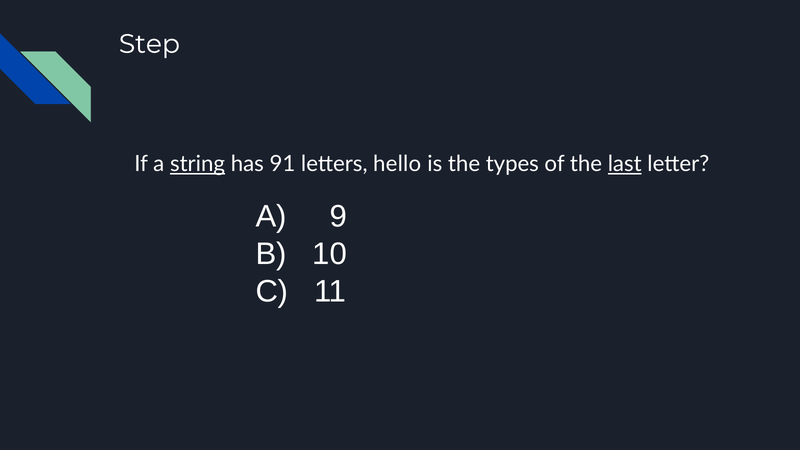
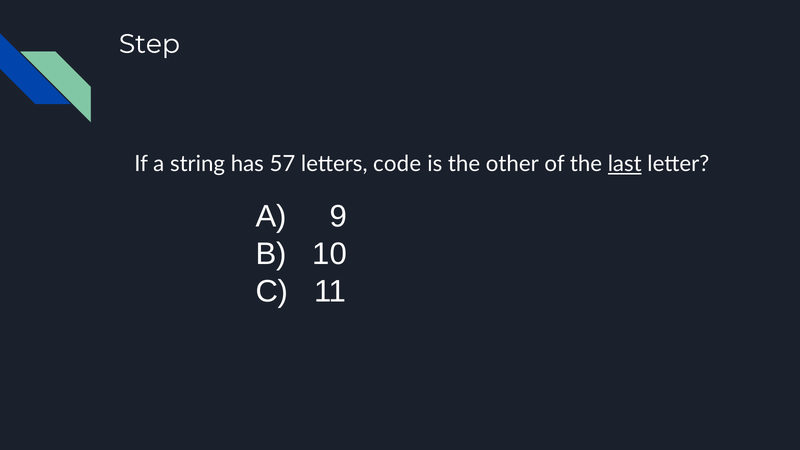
string underline: present -> none
91: 91 -> 57
hello: hello -> code
types: types -> other
